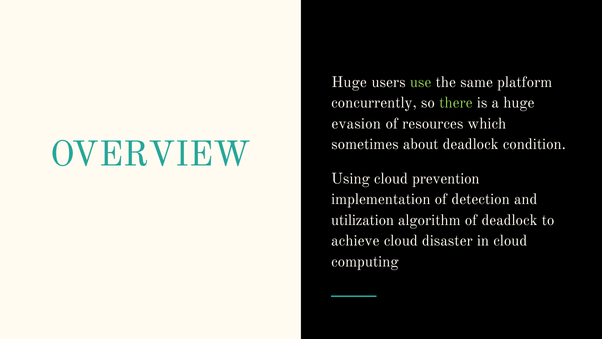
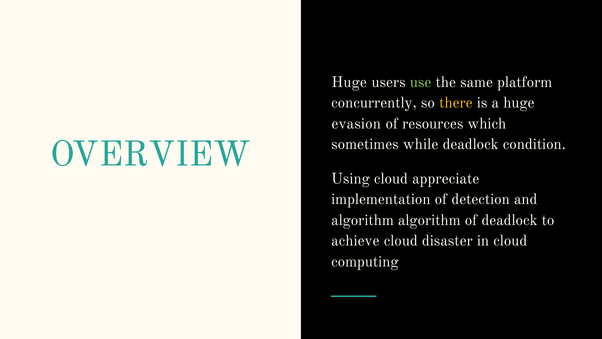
there colour: light green -> yellow
about: about -> while
prevention: prevention -> appreciate
utilization at (363, 220): utilization -> algorithm
